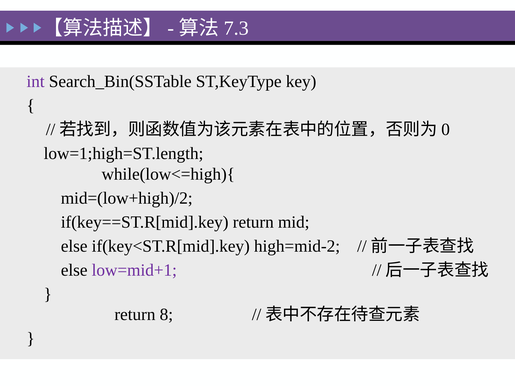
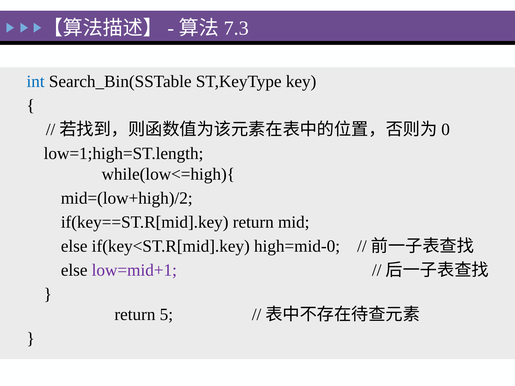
int colour: purple -> blue
high=mid-2: high=mid-2 -> high=mid-0
8: 8 -> 5
